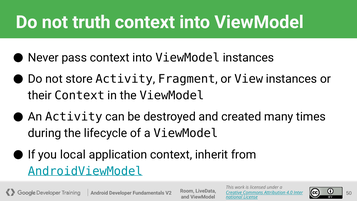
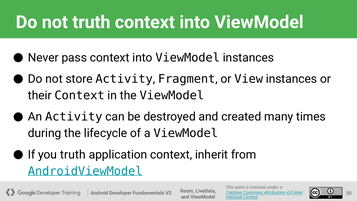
you local: local -> truth
